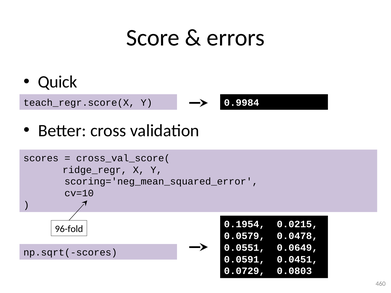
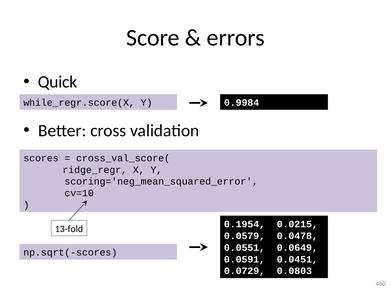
teach_regr.score(X: teach_regr.score(X -> while_regr.score(X
96-fold: 96-fold -> 13-fold
